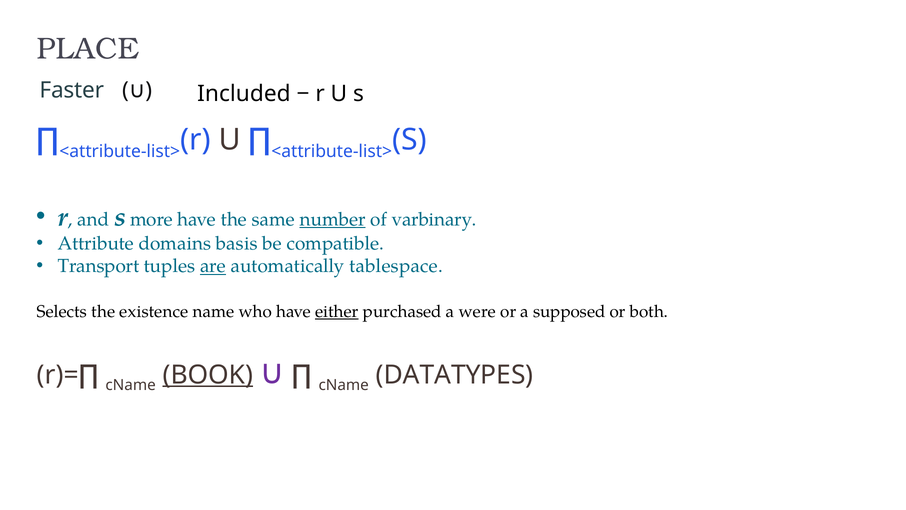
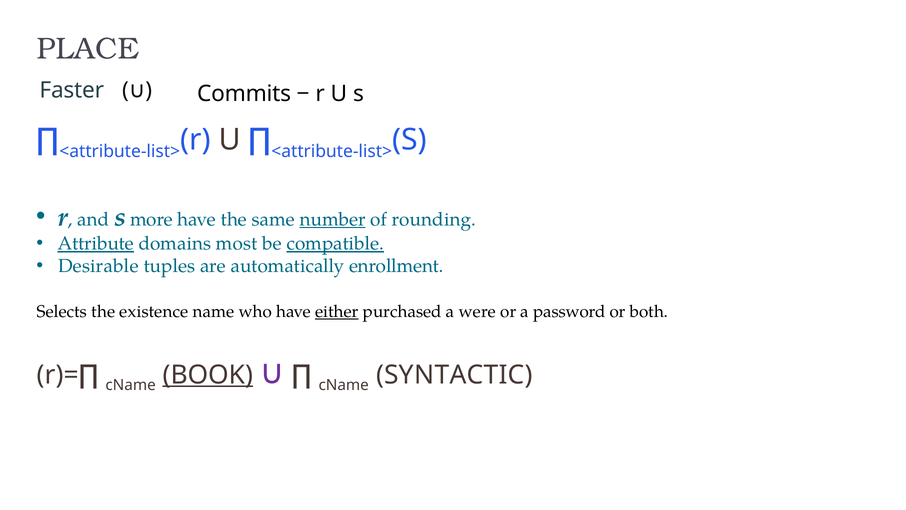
Included: Included -> Commits
varbinary: varbinary -> rounding
Attribute underline: none -> present
basis: basis -> most
compatible underline: none -> present
Transport: Transport -> Desirable
are underline: present -> none
tablespace: tablespace -> enrollment
supposed: supposed -> password
DATATYPES: DATATYPES -> SYNTACTIC
